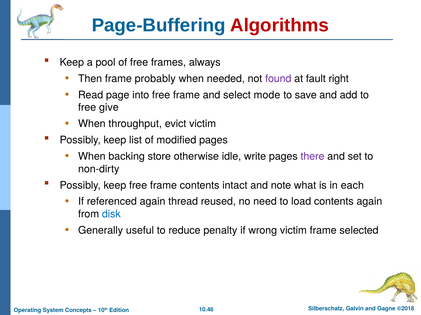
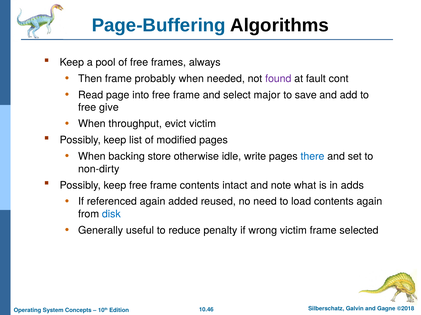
Algorithms colour: red -> black
right: right -> cont
mode: mode -> major
there colour: purple -> blue
each: each -> adds
thread: thread -> added
